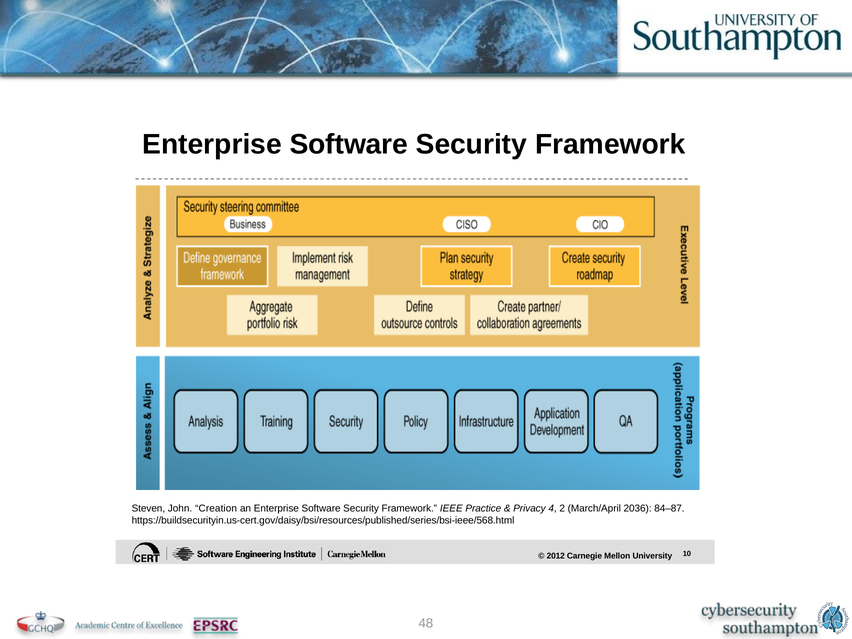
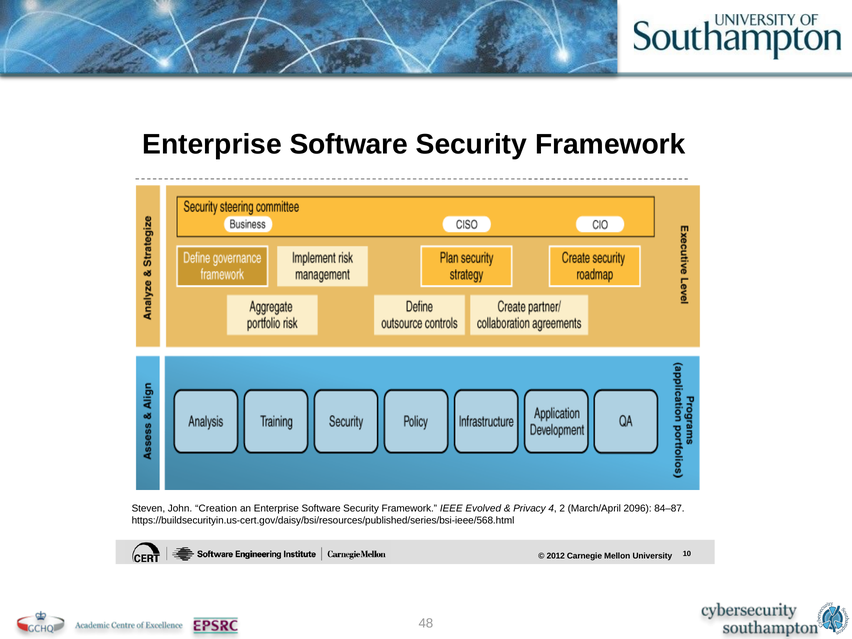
Practice: Practice -> Evolved
2036: 2036 -> 2096
